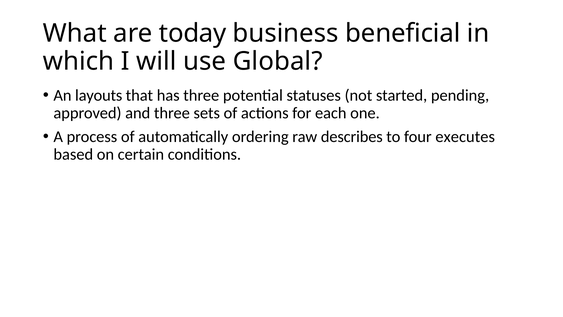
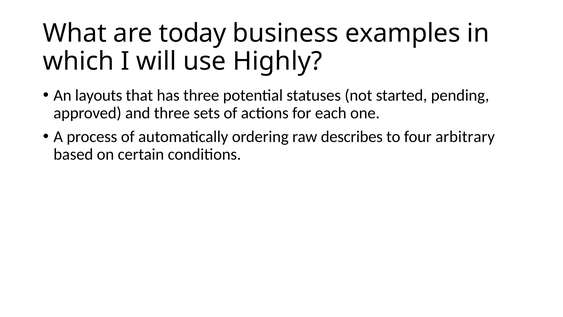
beneficial: beneficial -> examples
Global: Global -> Highly
executes: executes -> arbitrary
